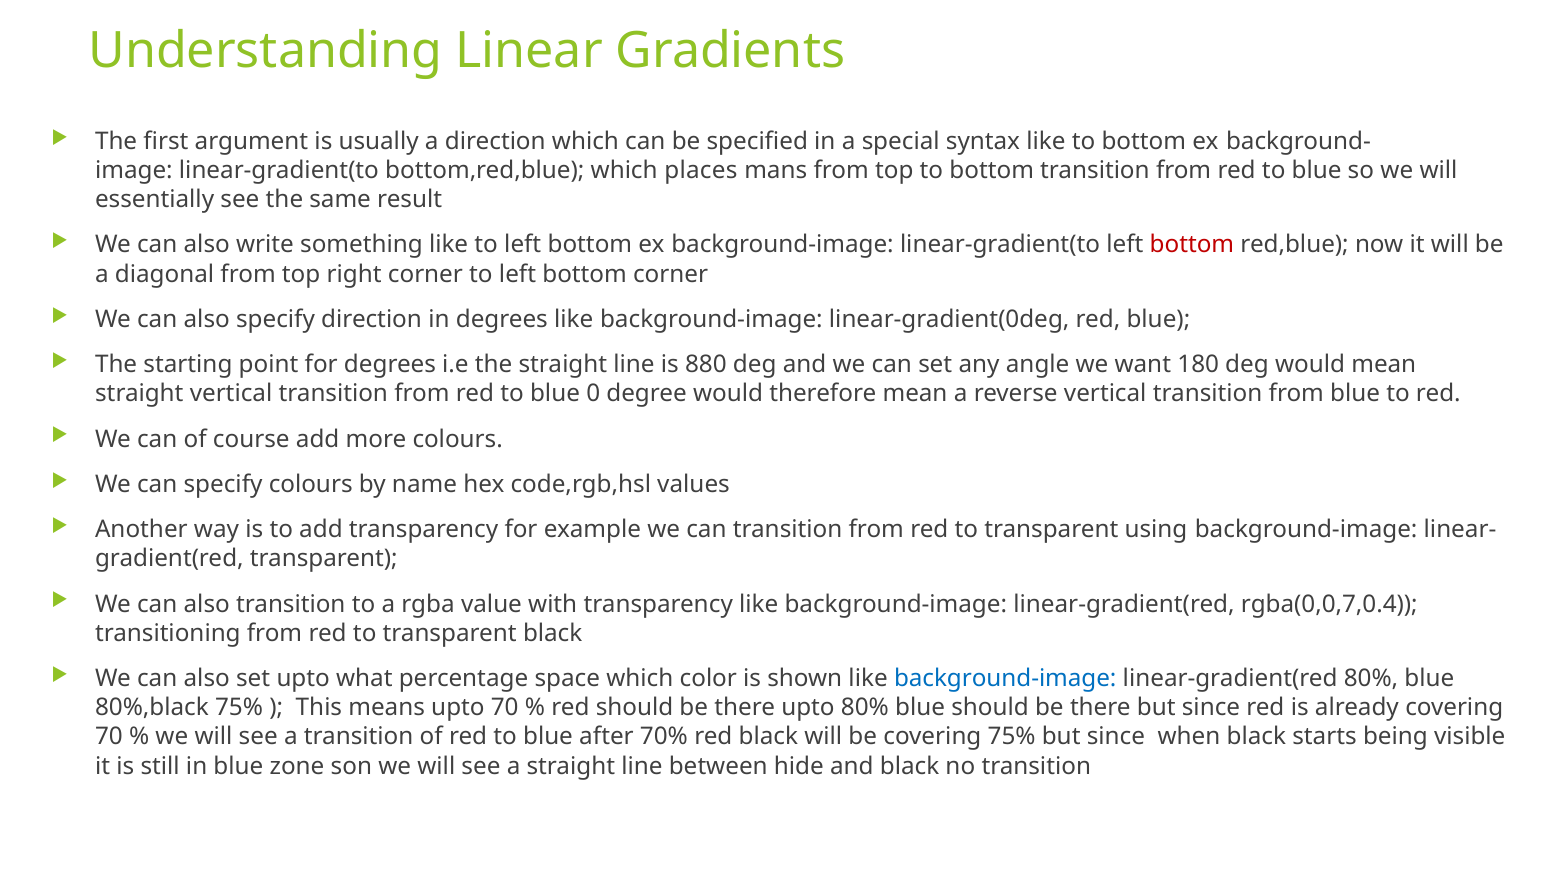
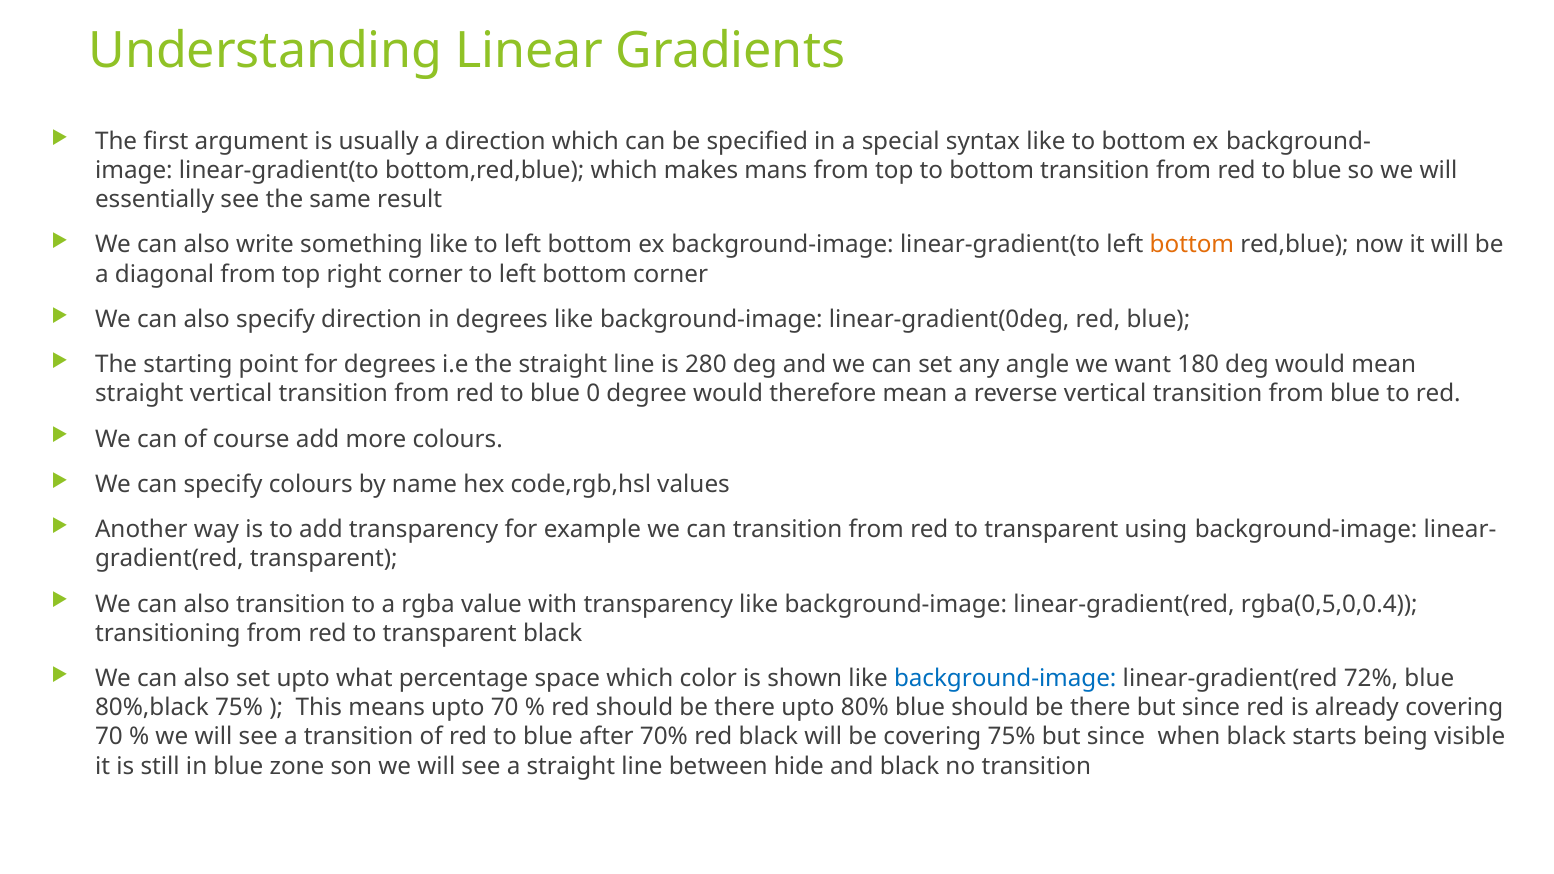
places: places -> makes
bottom at (1192, 245) colour: red -> orange
880: 880 -> 280
rgba(0,0,7,0.4: rgba(0,0,7,0.4 -> rgba(0,5,0,0.4
linear-gradient(red 80%: 80% -> 72%
